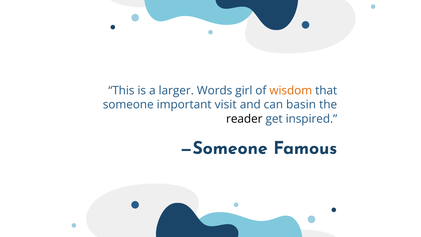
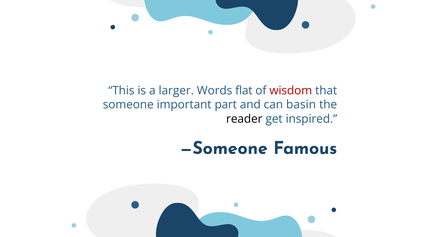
girl: girl -> flat
wisdom colour: orange -> red
visit: visit -> part
